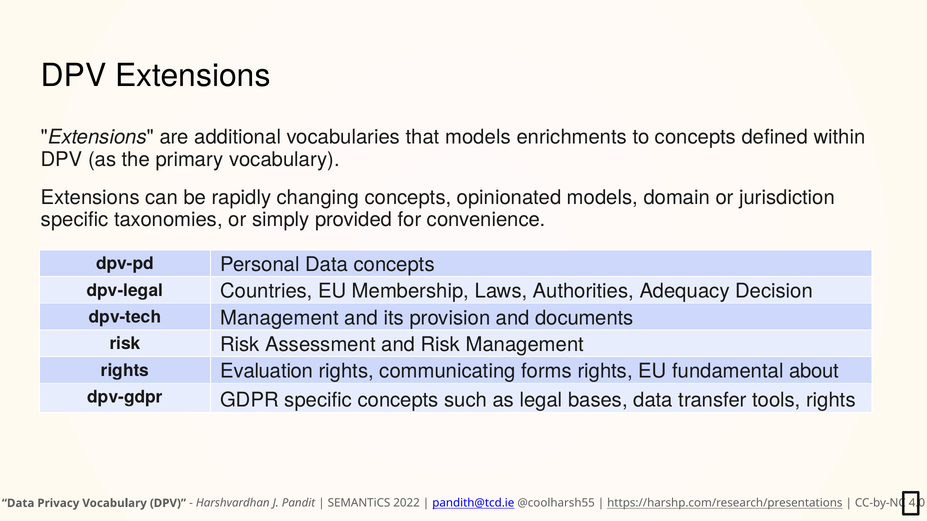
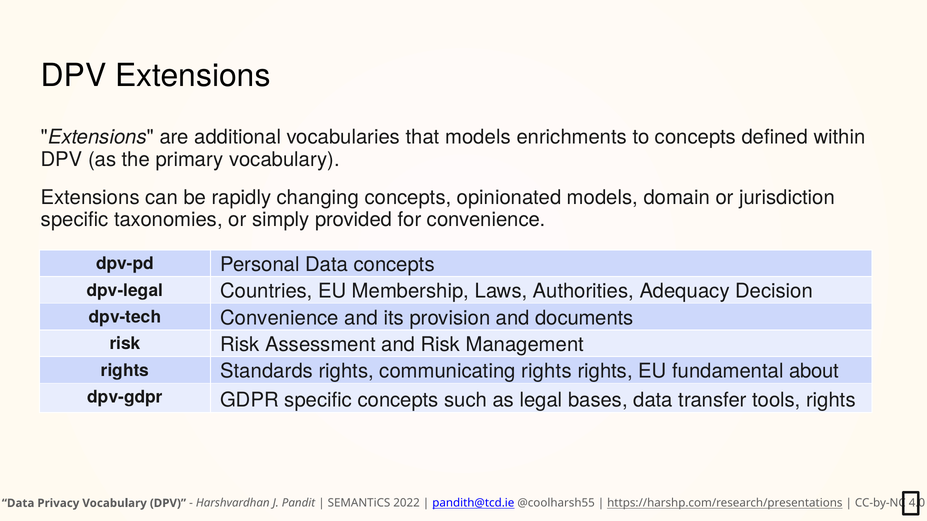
dpv-tech Management: Management -> Convenience
Evaluation: Evaluation -> Standards
communicating forms: forms -> rights
